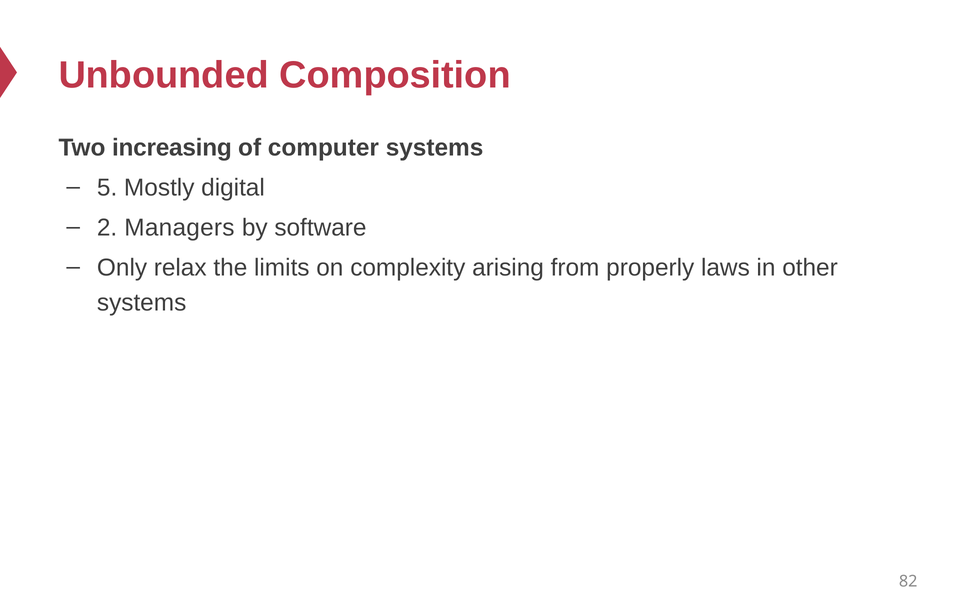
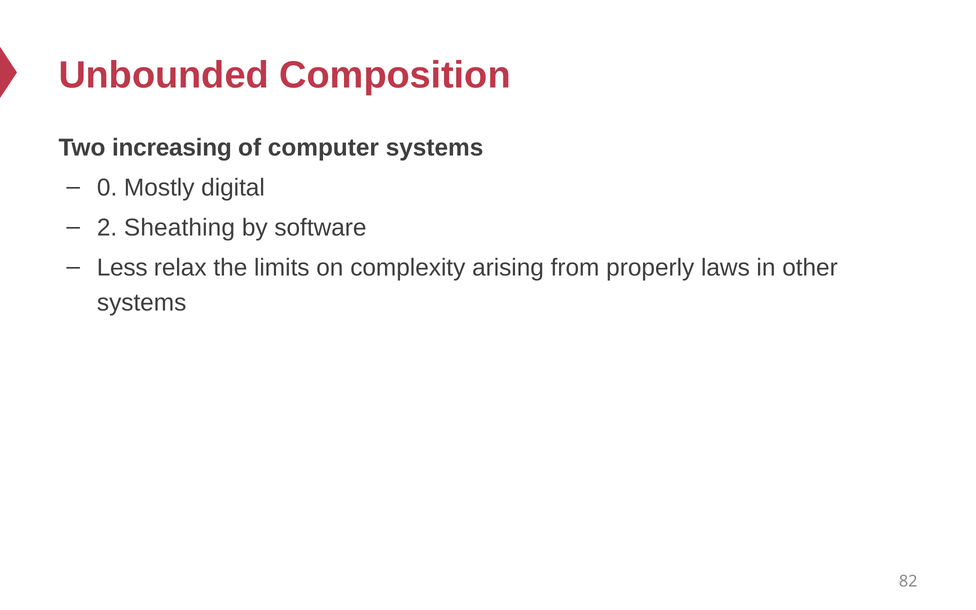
5: 5 -> 0
Managers: Managers -> Sheathing
Only: Only -> Less
